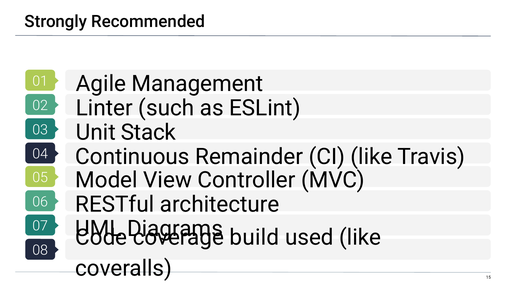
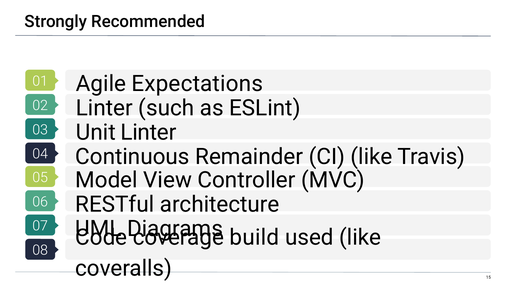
Management: Management -> Expectations
Unit Stack: Stack -> Linter
